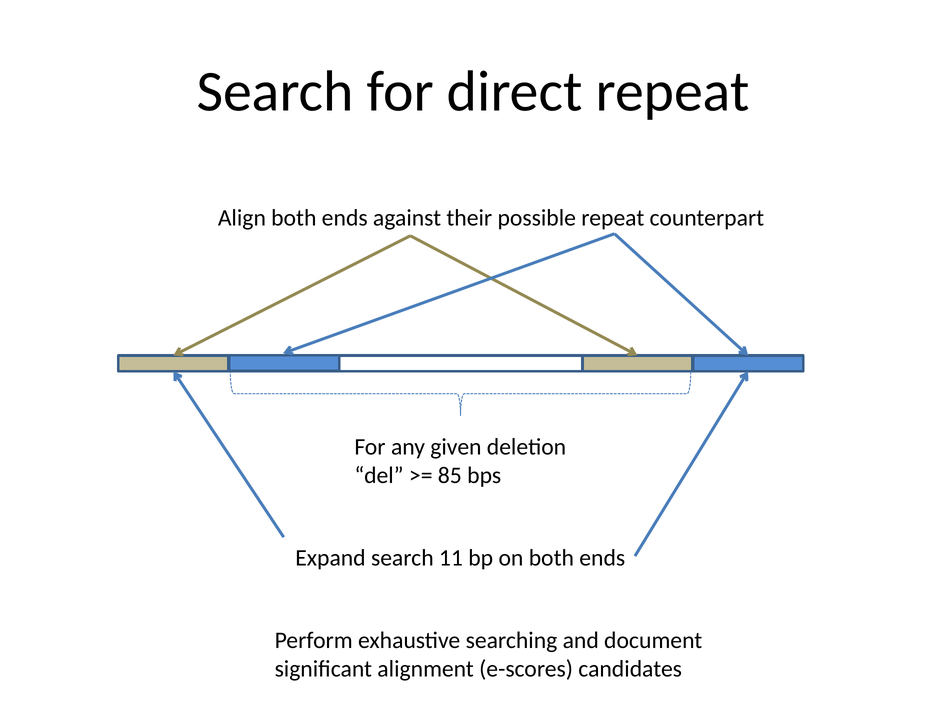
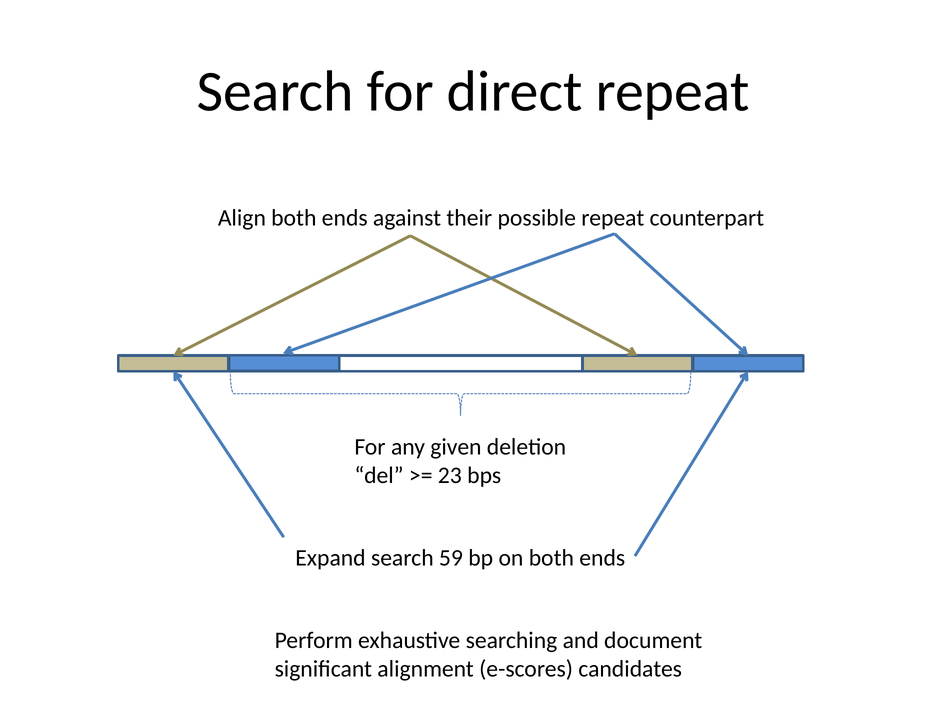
85: 85 -> 23
11: 11 -> 59
